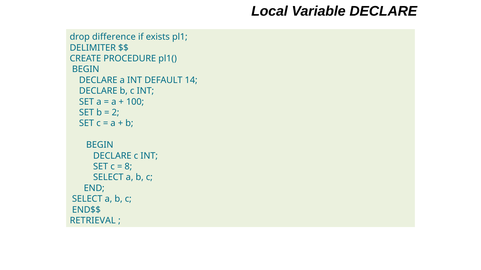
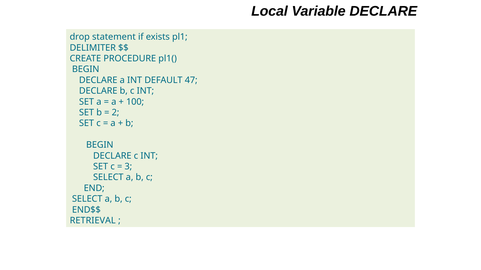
difference: difference -> statement
14: 14 -> 47
8: 8 -> 3
